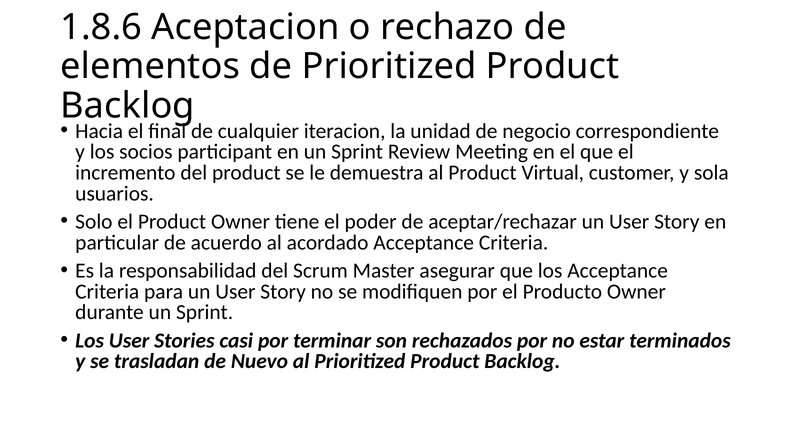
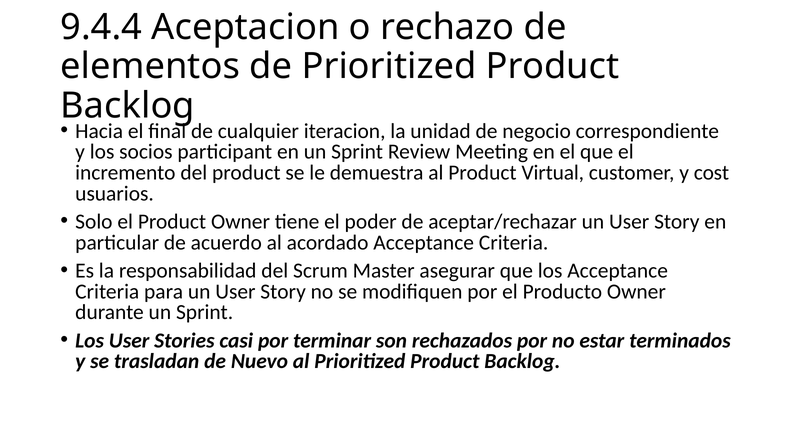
1.8.6: 1.8.6 -> 9.4.4
sola: sola -> cost
